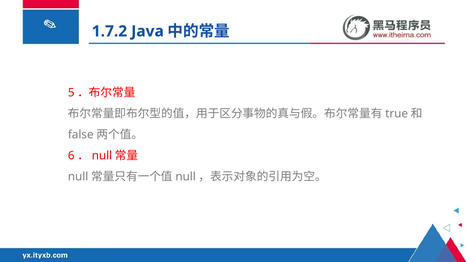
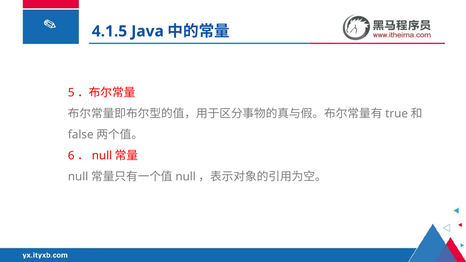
1.7.2: 1.7.2 -> 4.1.5
